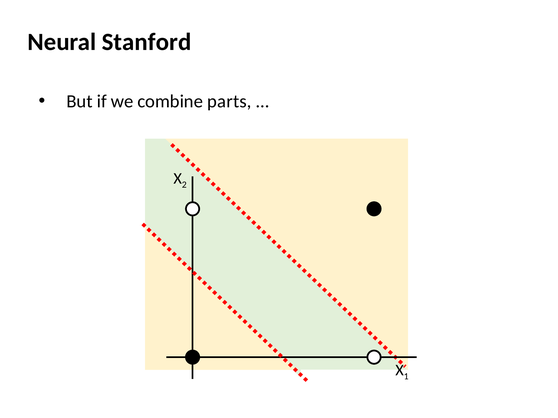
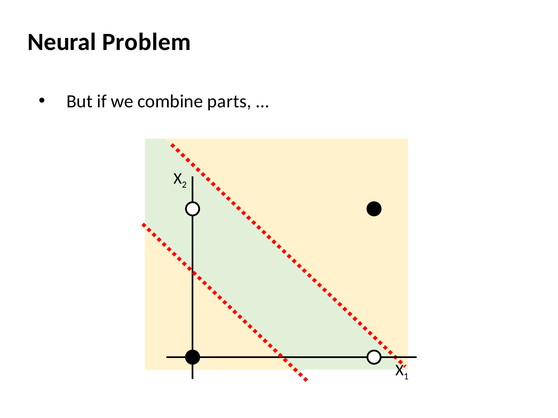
Stanford: Stanford -> Problem
